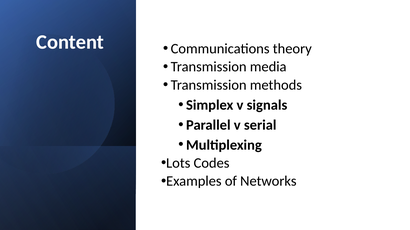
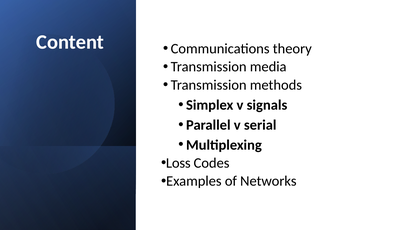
Lots: Lots -> Loss
